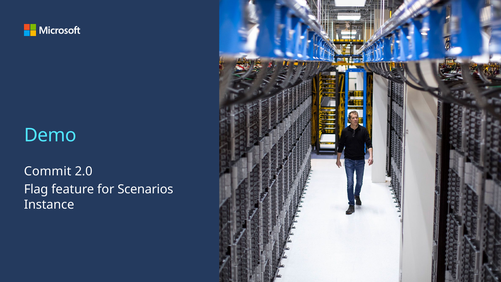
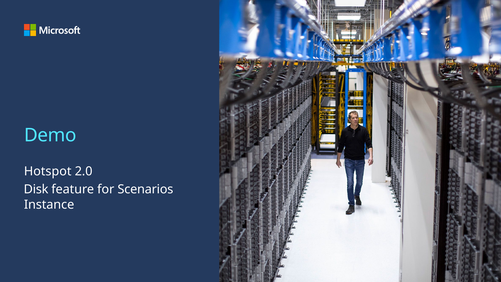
Commit: Commit -> Hotspot
Flag: Flag -> Disk
